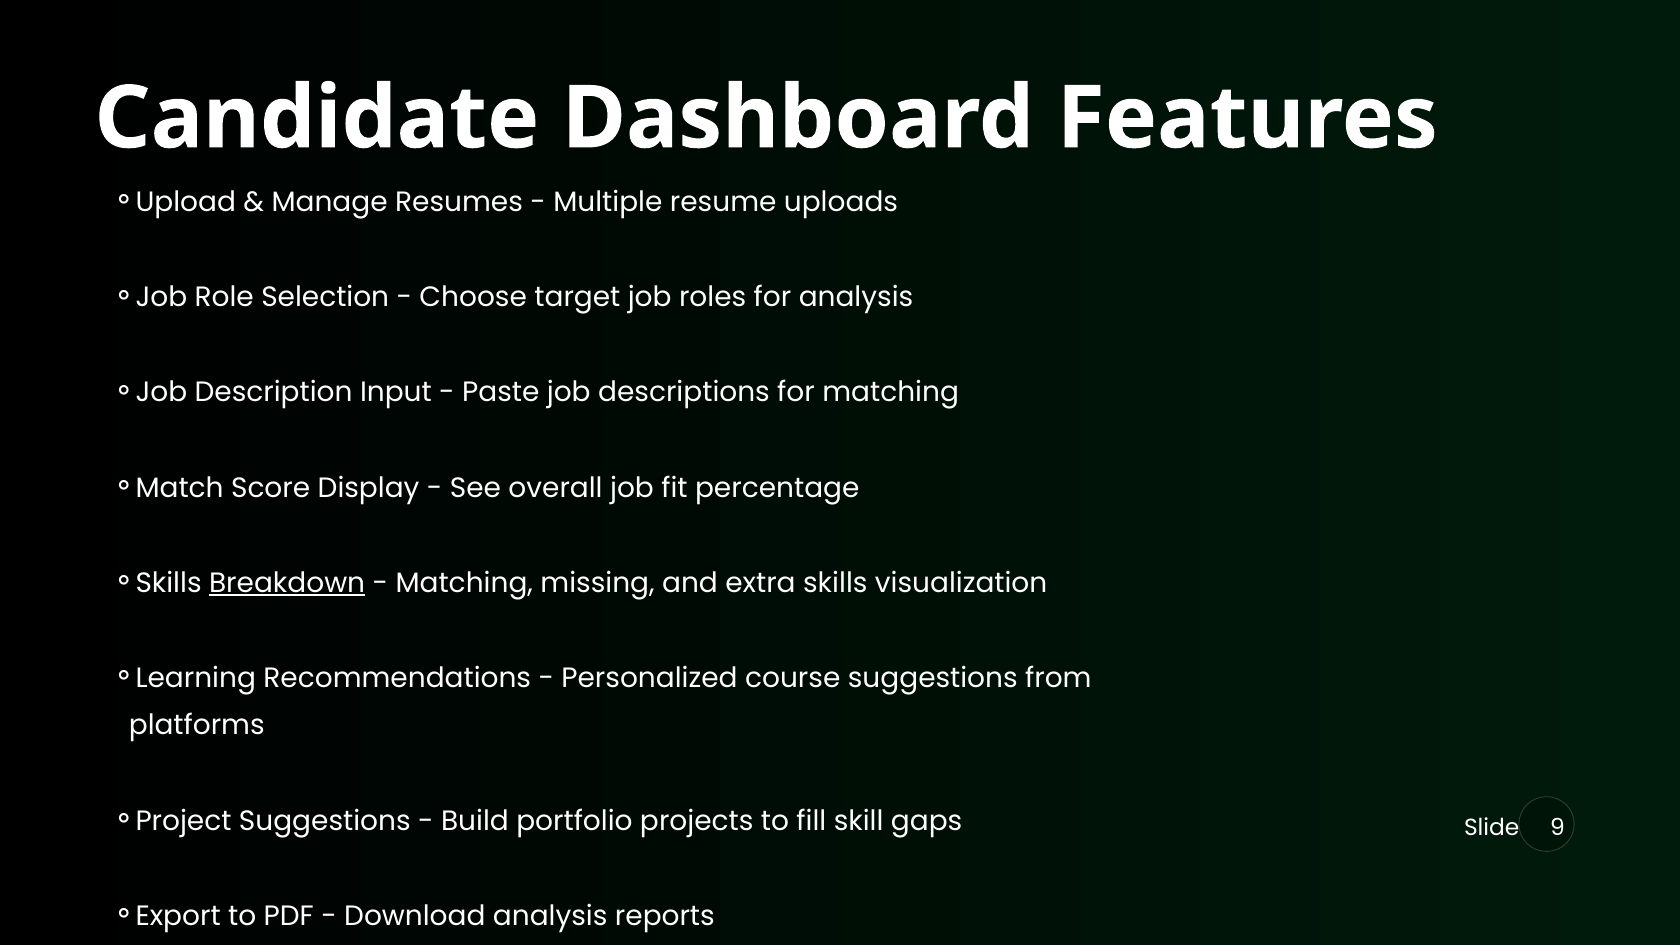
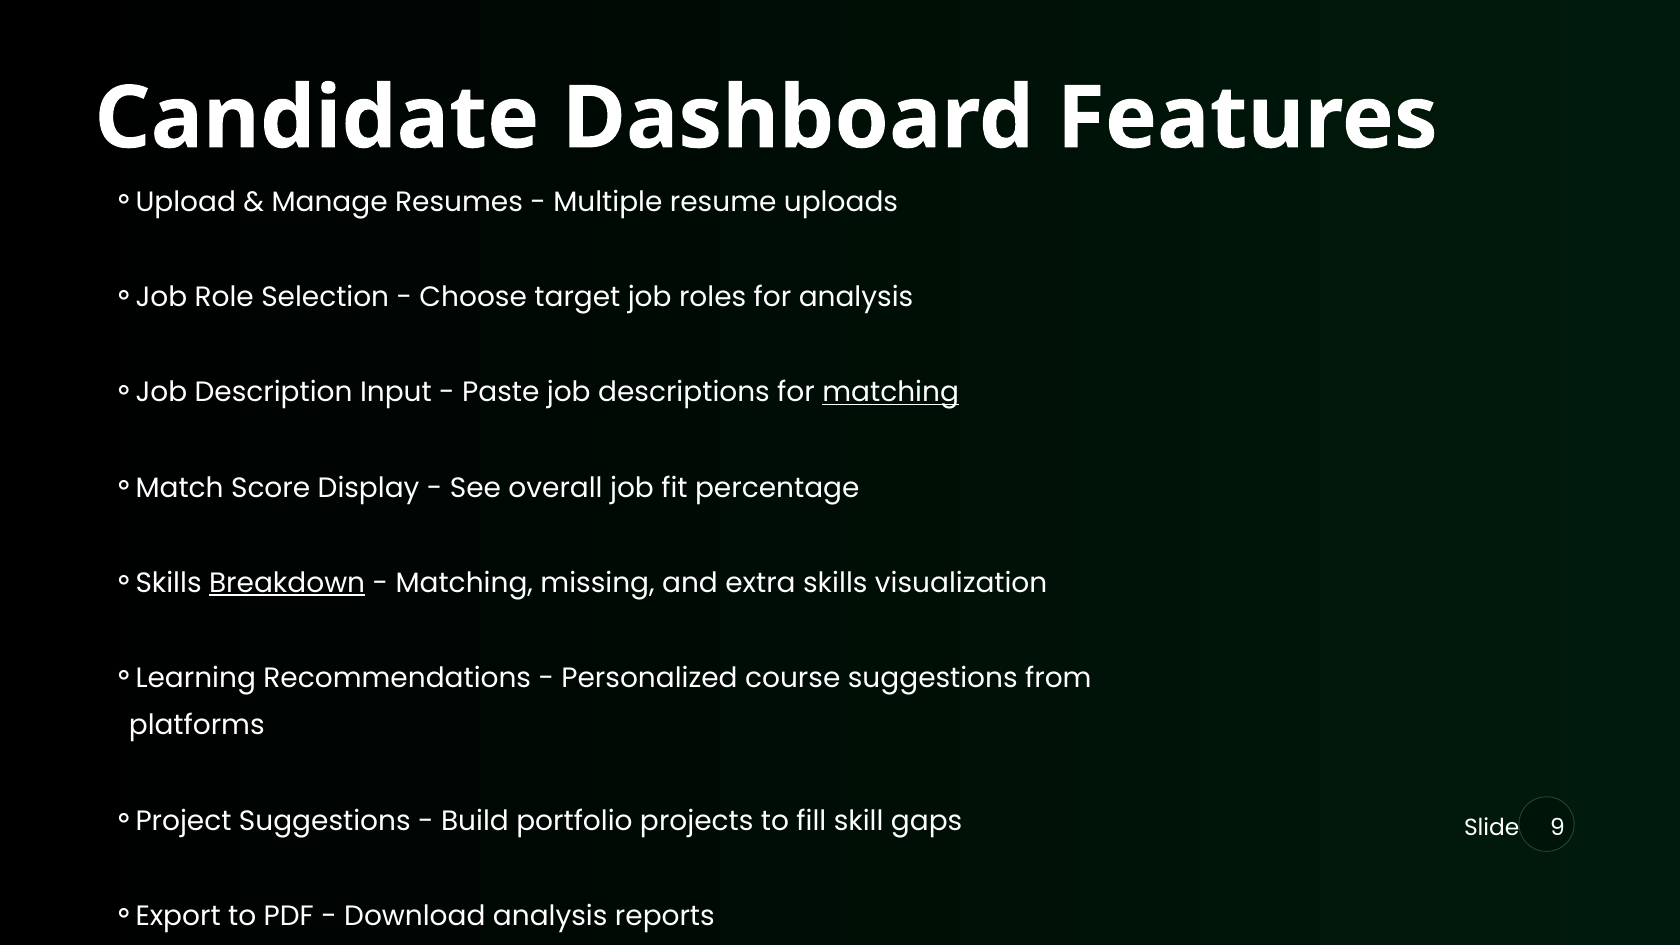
matching at (891, 393) underline: none -> present
